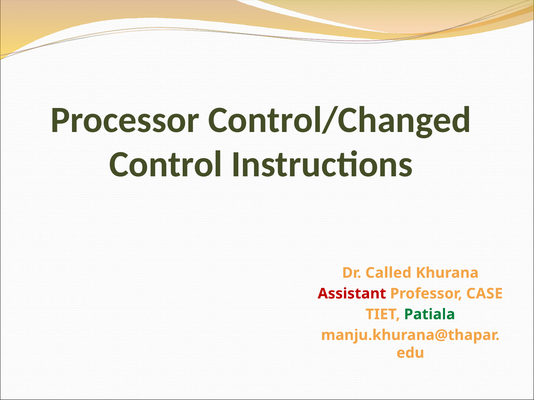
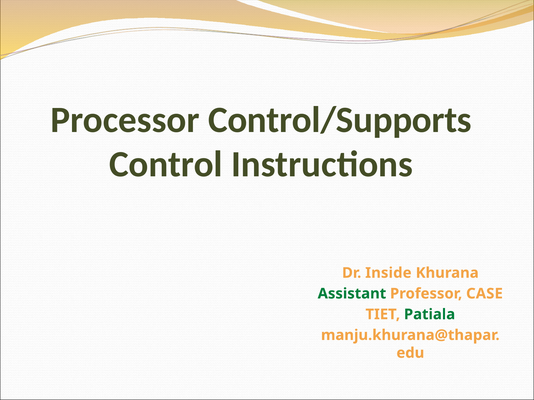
Control/Changed: Control/Changed -> Control/Supports
Called: Called -> Inside
Assistant colour: red -> green
